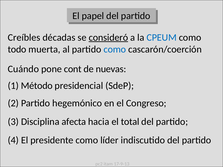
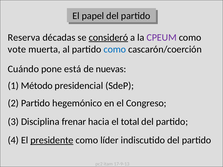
Creíbles: Creíbles -> Reserva
CPEUM colour: blue -> purple
todo: todo -> vote
cont: cont -> está
afecta: afecta -> frenar
presidente underline: none -> present
